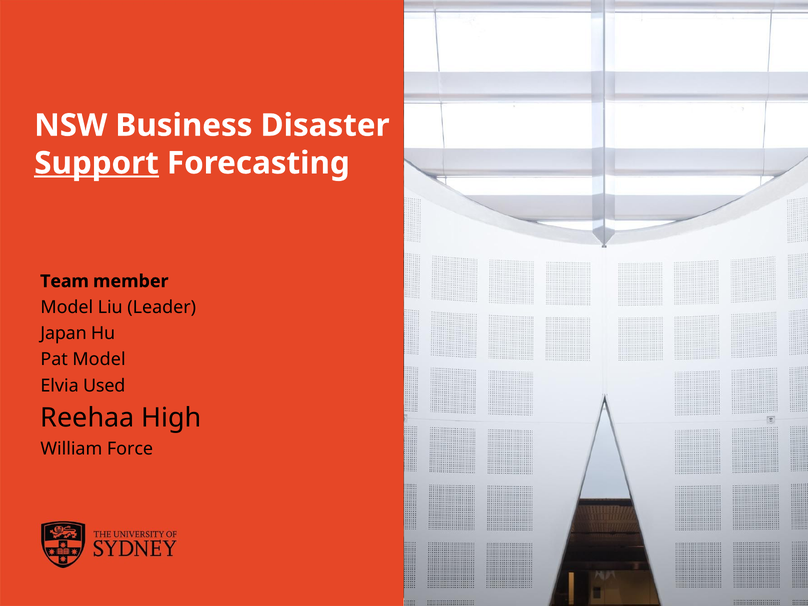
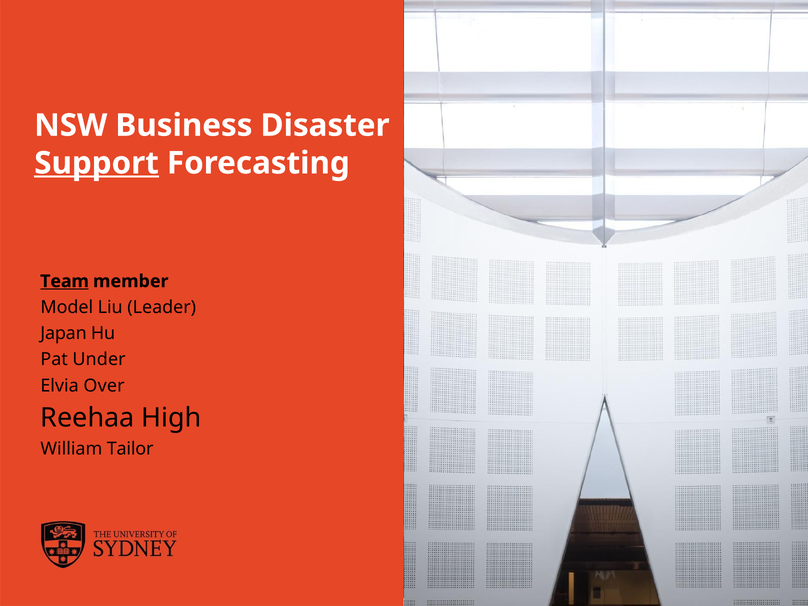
Team underline: none -> present
Pat Model: Model -> Under
Used: Used -> Over
Force: Force -> Tailor
